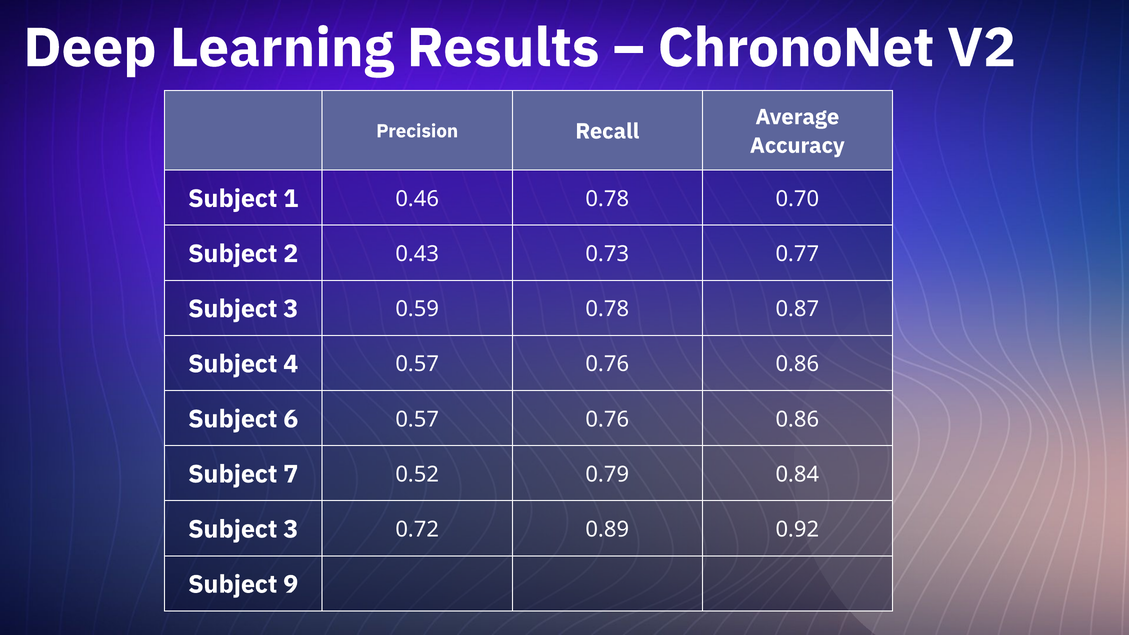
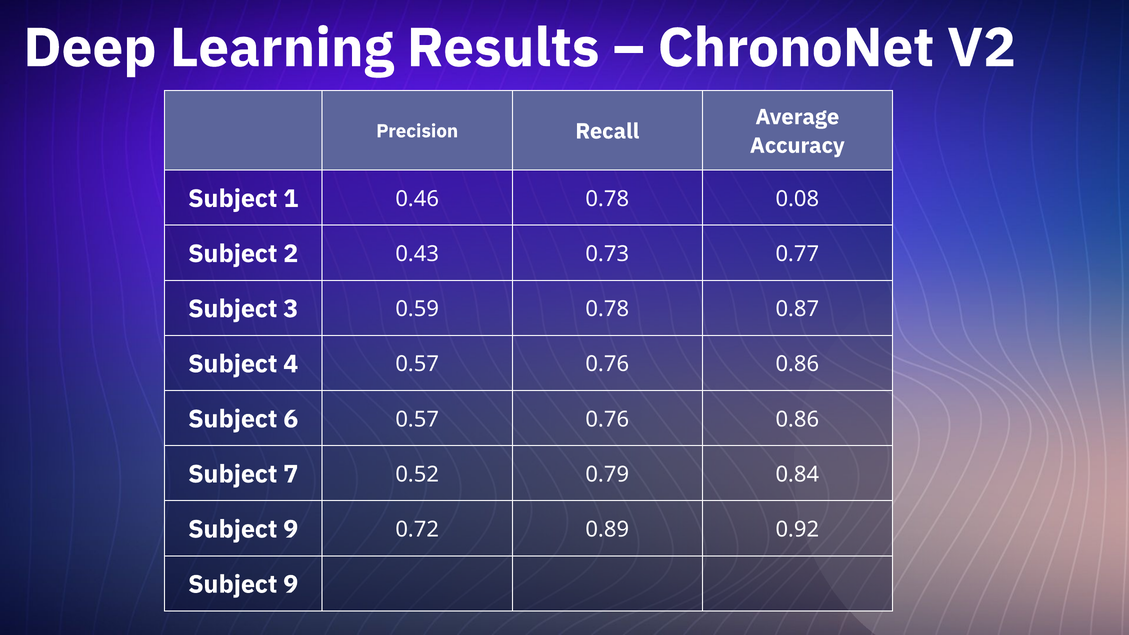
0.70: 0.70 -> 0.08
3 at (291, 529): 3 -> 9
